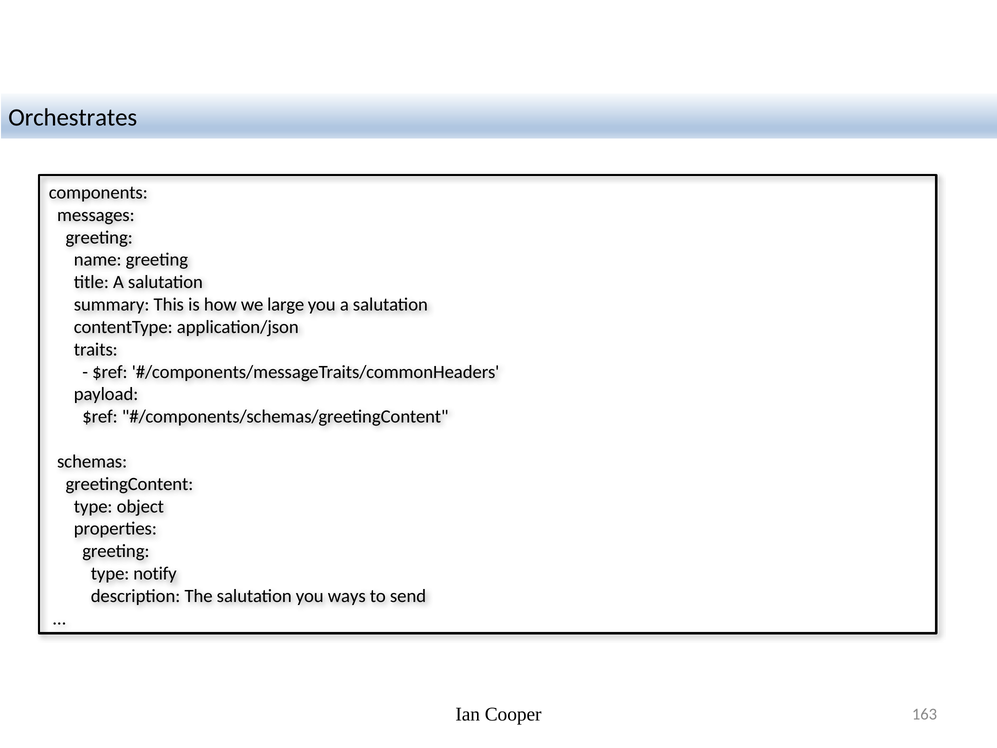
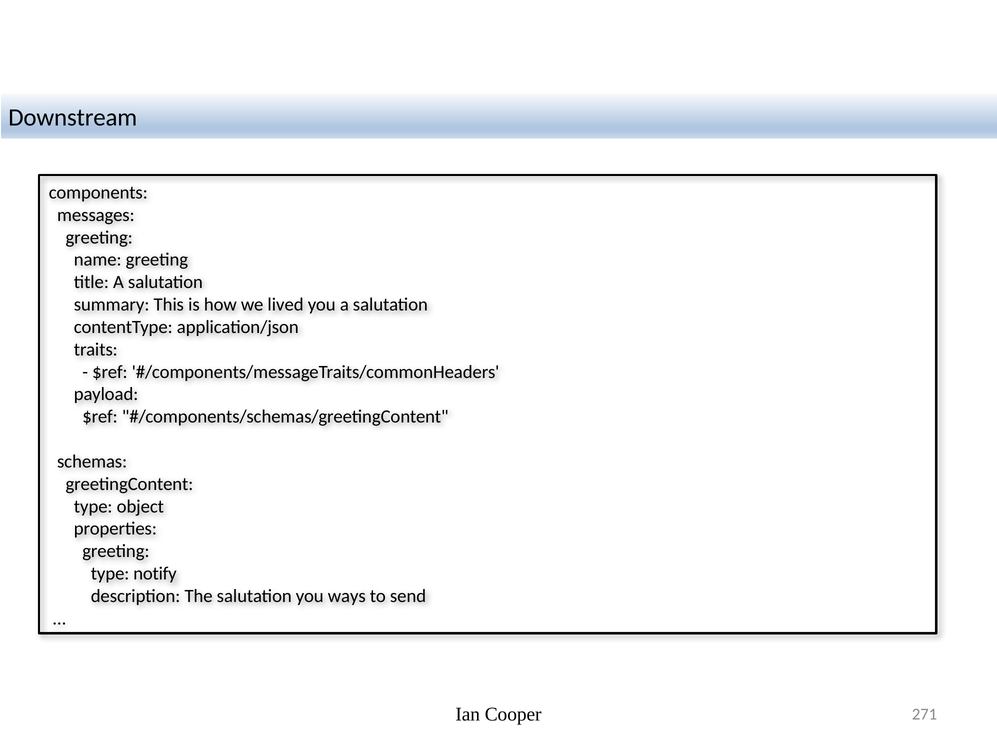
Orchestrates: Orchestrates -> Downstream
large: large -> lived
163: 163 -> 271
